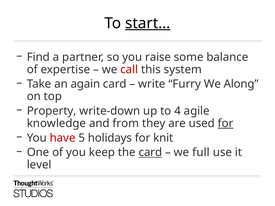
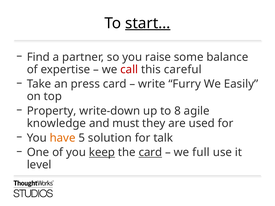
system: system -> careful
again: again -> press
Along: Along -> Easily
4: 4 -> 8
from: from -> must
for at (226, 123) underline: present -> none
have colour: red -> orange
holidays: holidays -> solution
knit: knit -> talk
keep underline: none -> present
